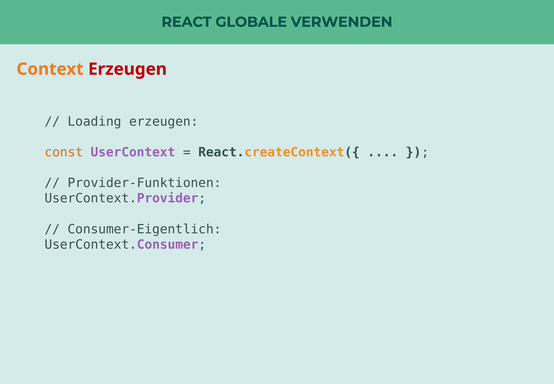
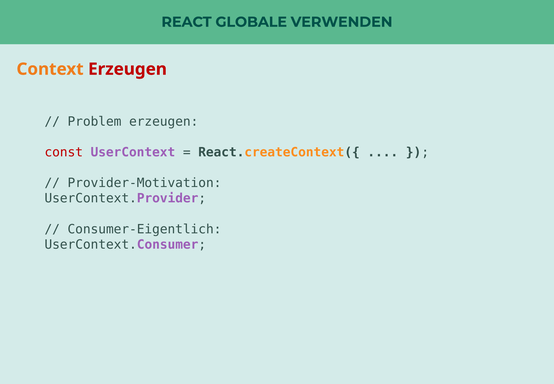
Loading: Loading -> Problem
const colour: orange -> red
Provider-Funktionen: Provider-Funktionen -> Provider-Motivation
